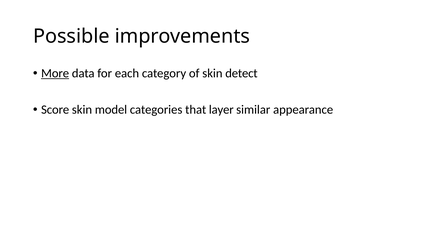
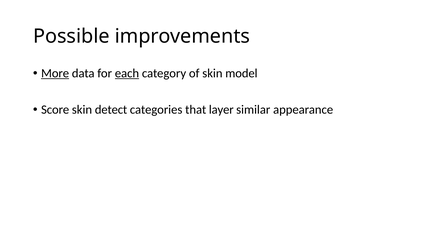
each underline: none -> present
detect: detect -> model
model: model -> detect
